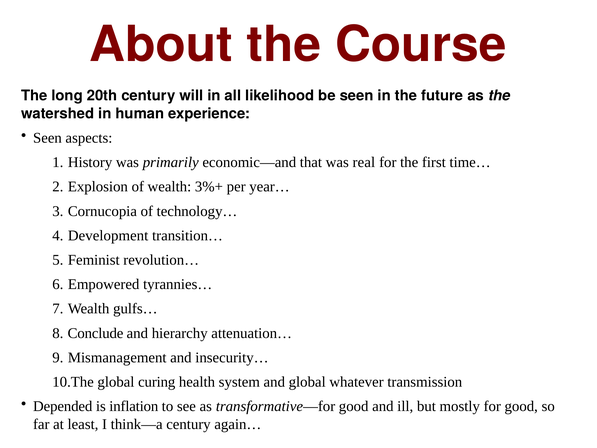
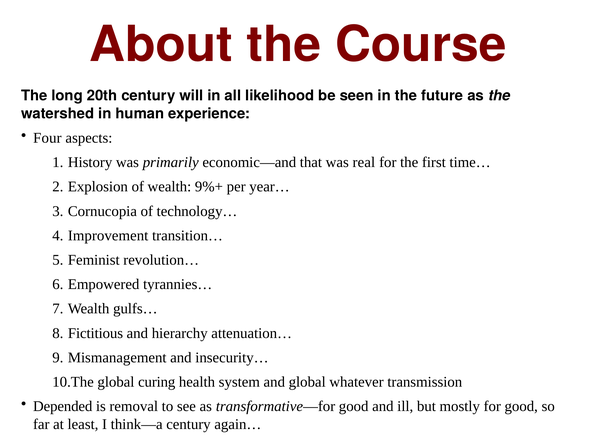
Seen at (47, 138): Seen -> Four
3%+: 3%+ -> 9%+
Development: Development -> Improvement
Conclude: Conclude -> Fictitious
inflation: inflation -> removal
